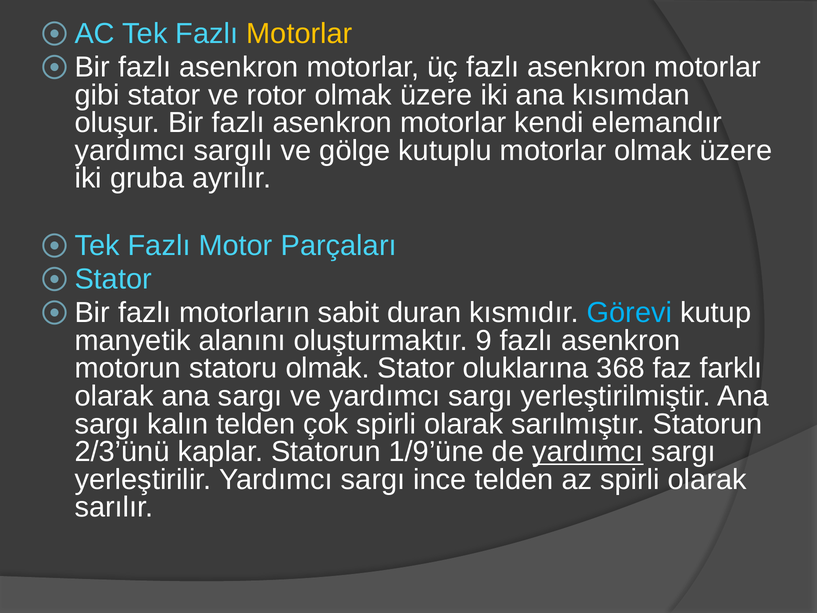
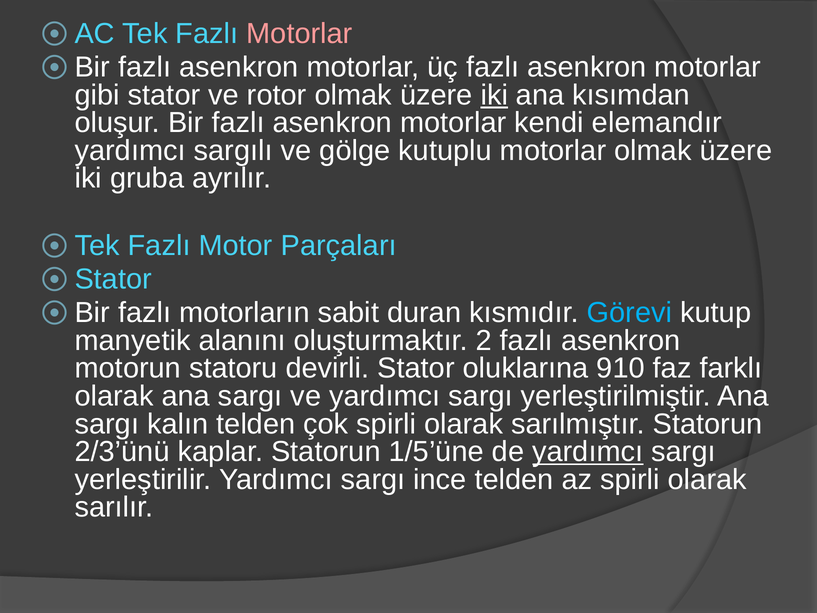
Motorlar at (299, 34) colour: yellow -> pink
iki at (494, 95) underline: none -> present
9: 9 -> 2
statoru olmak: olmak -> devirli
368: 368 -> 910
1/9’üne: 1/9’üne -> 1/5’üne
